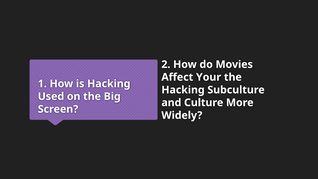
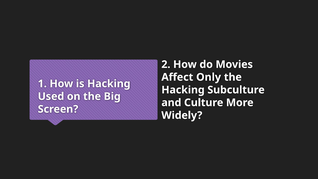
Your: Your -> Only
